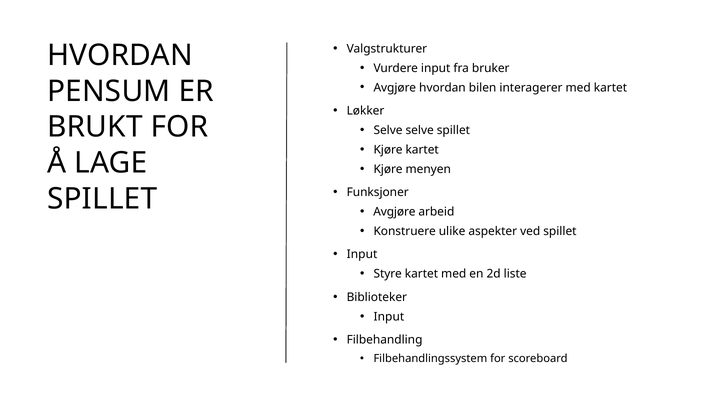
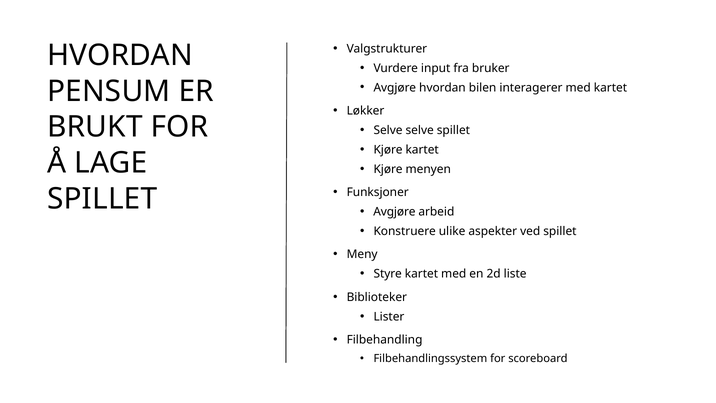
Input at (362, 254): Input -> Meny
Input at (389, 316): Input -> Lister
